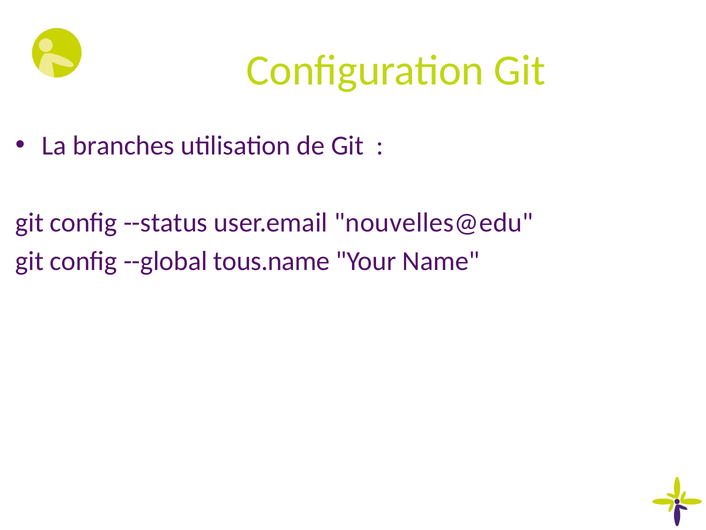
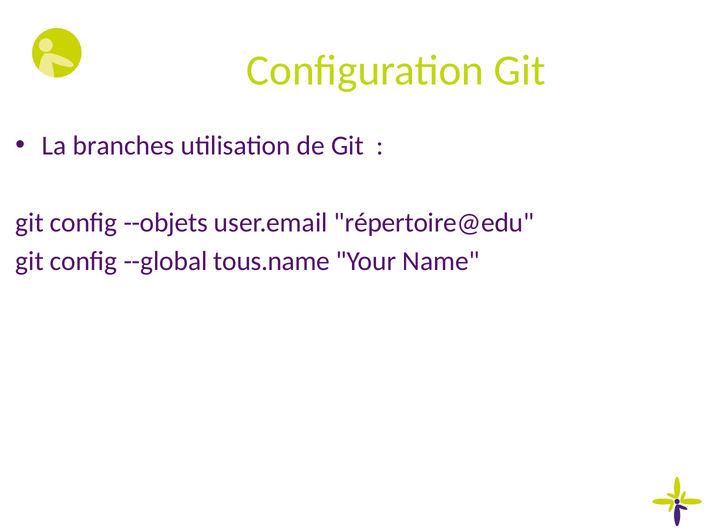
--status: --status -> --objets
nouvelles@edu: nouvelles@edu -> répertoire@edu
